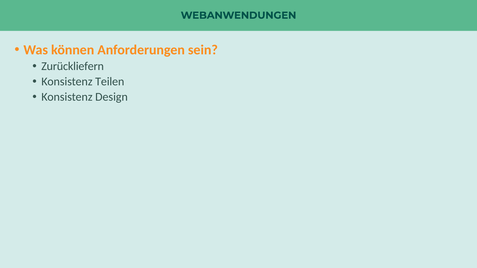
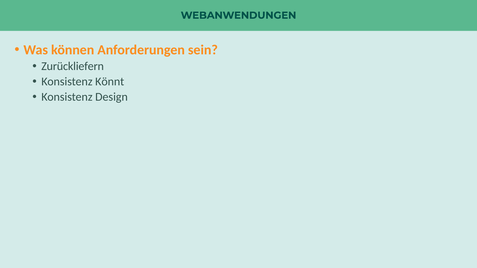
Teilen: Teilen -> Könnt
